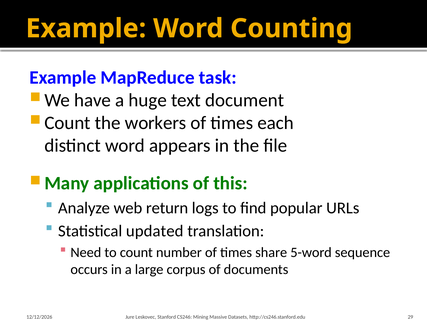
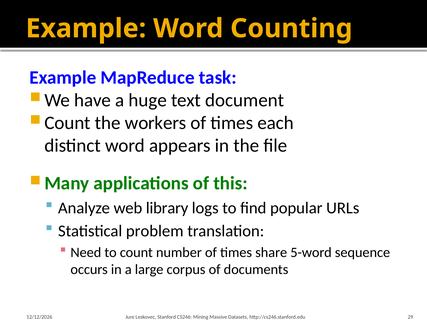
return: return -> library
updated: updated -> problem
